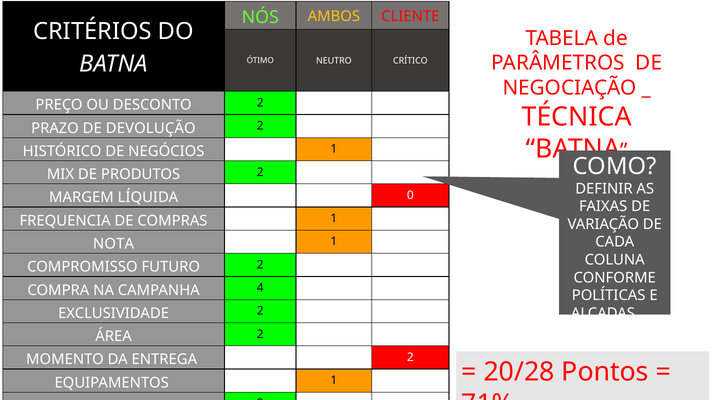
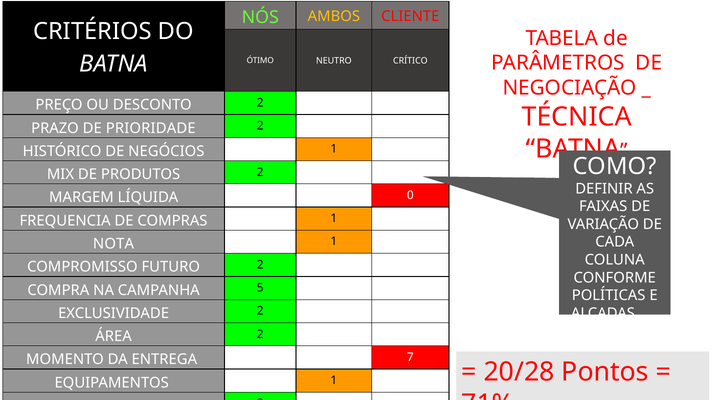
DEVOLUÇÃO: DEVOLUÇÃO -> PRIORIDADE
CAMPANHA 4: 4 -> 5
ENTREGA 2: 2 -> 7
